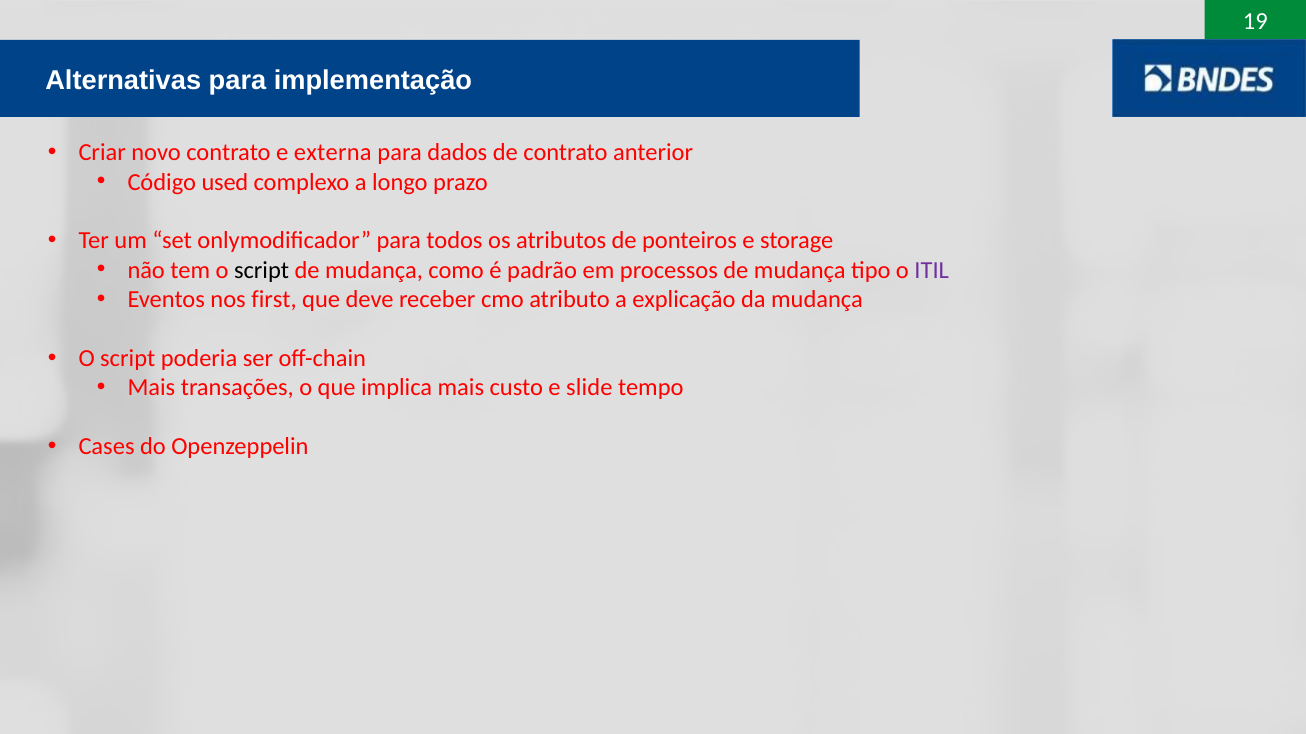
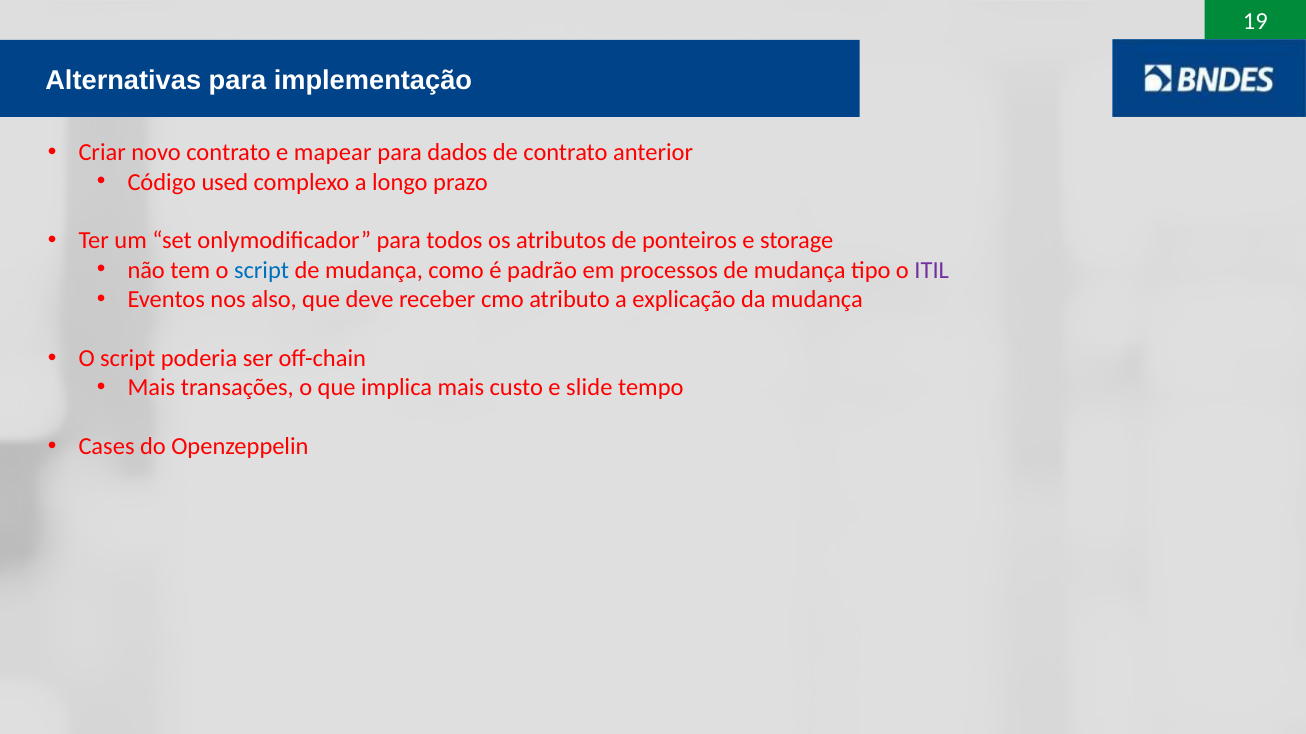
externa: externa -> mapear
script at (262, 270) colour: black -> blue
first: first -> also
